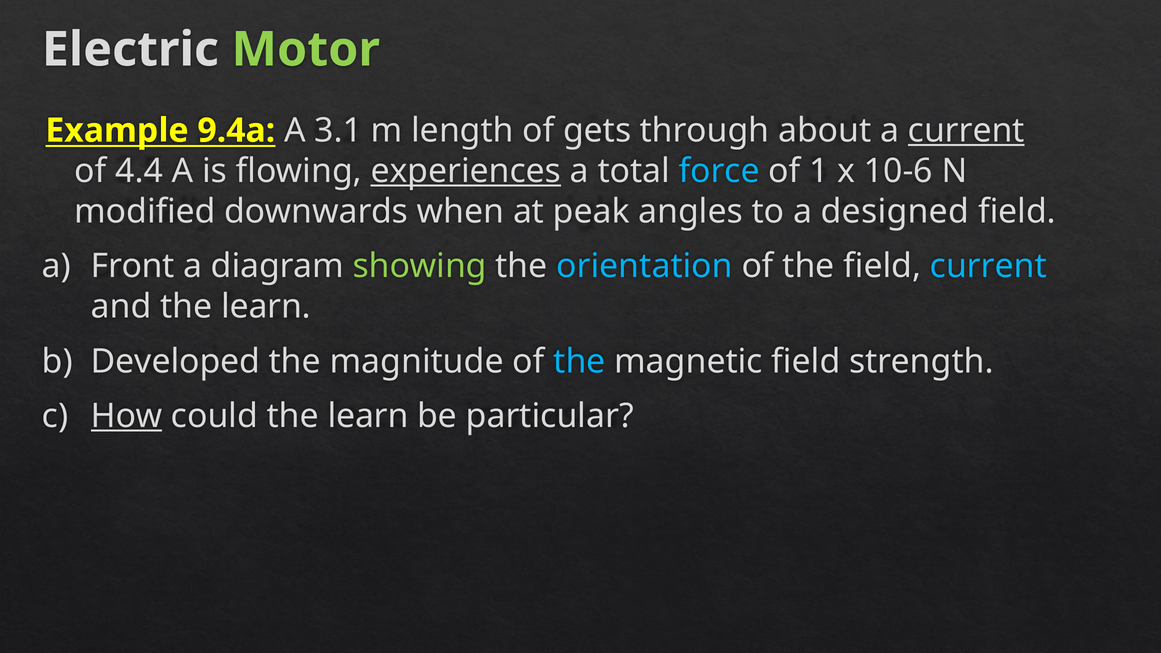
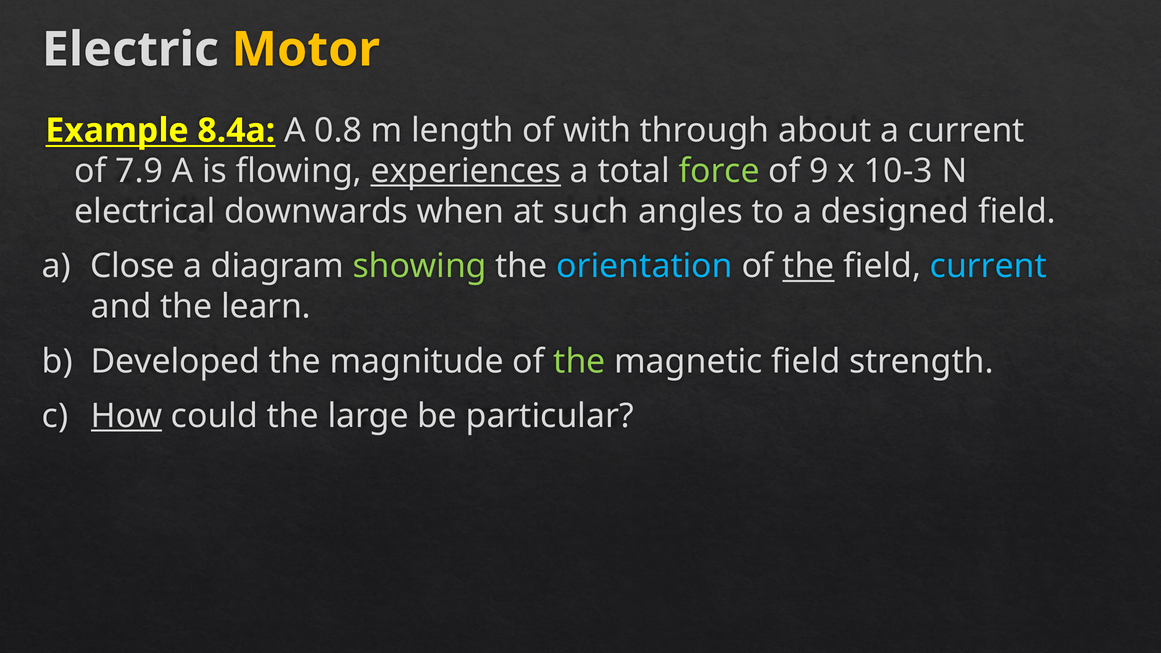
Motor colour: light green -> yellow
9.4a: 9.4a -> 8.4a
3.1: 3.1 -> 0.8
gets: gets -> with
current at (966, 131) underline: present -> none
4.4: 4.4 -> 7.9
force colour: light blue -> light green
1: 1 -> 9
10-6: 10-6 -> 10-3
modified: modified -> electrical
peak: peak -> such
Front: Front -> Close
the at (808, 266) underline: none -> present
the at (579, 361) colour: light blue -> light green
could the learn: learn -> large
